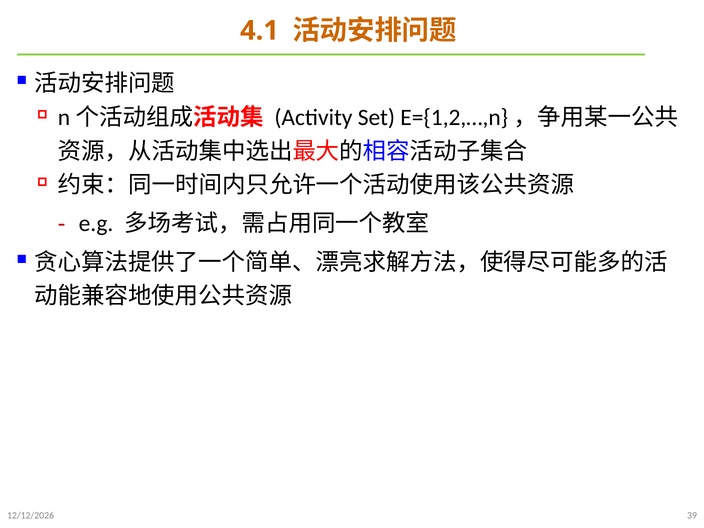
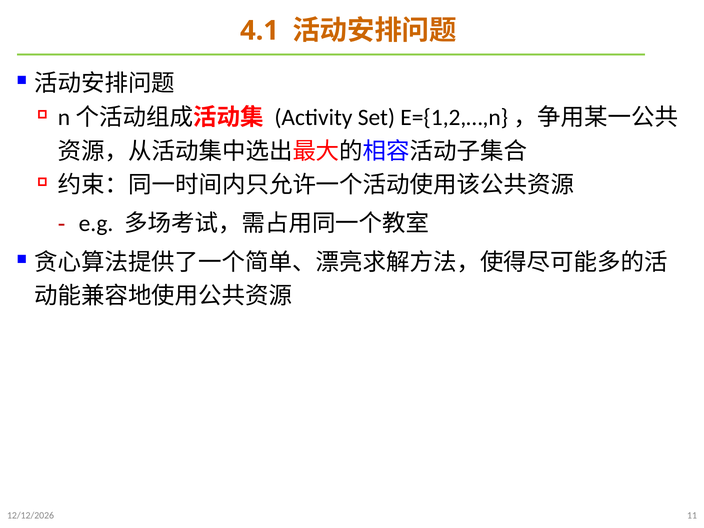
39: 39 -> 11
